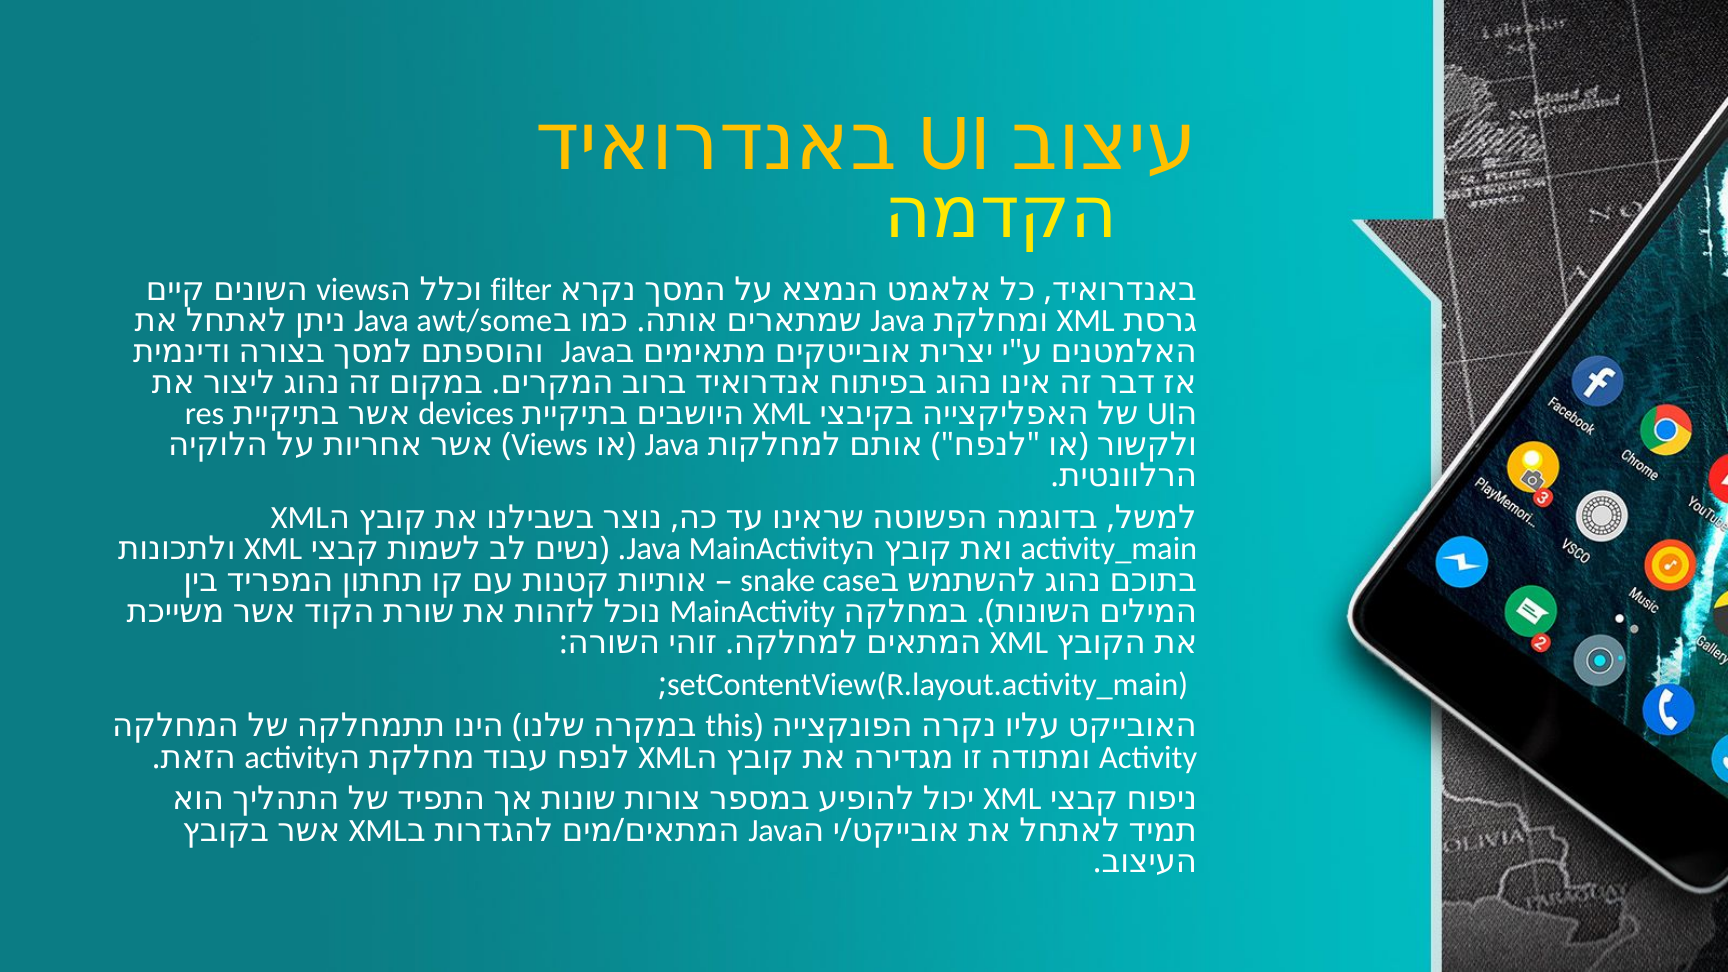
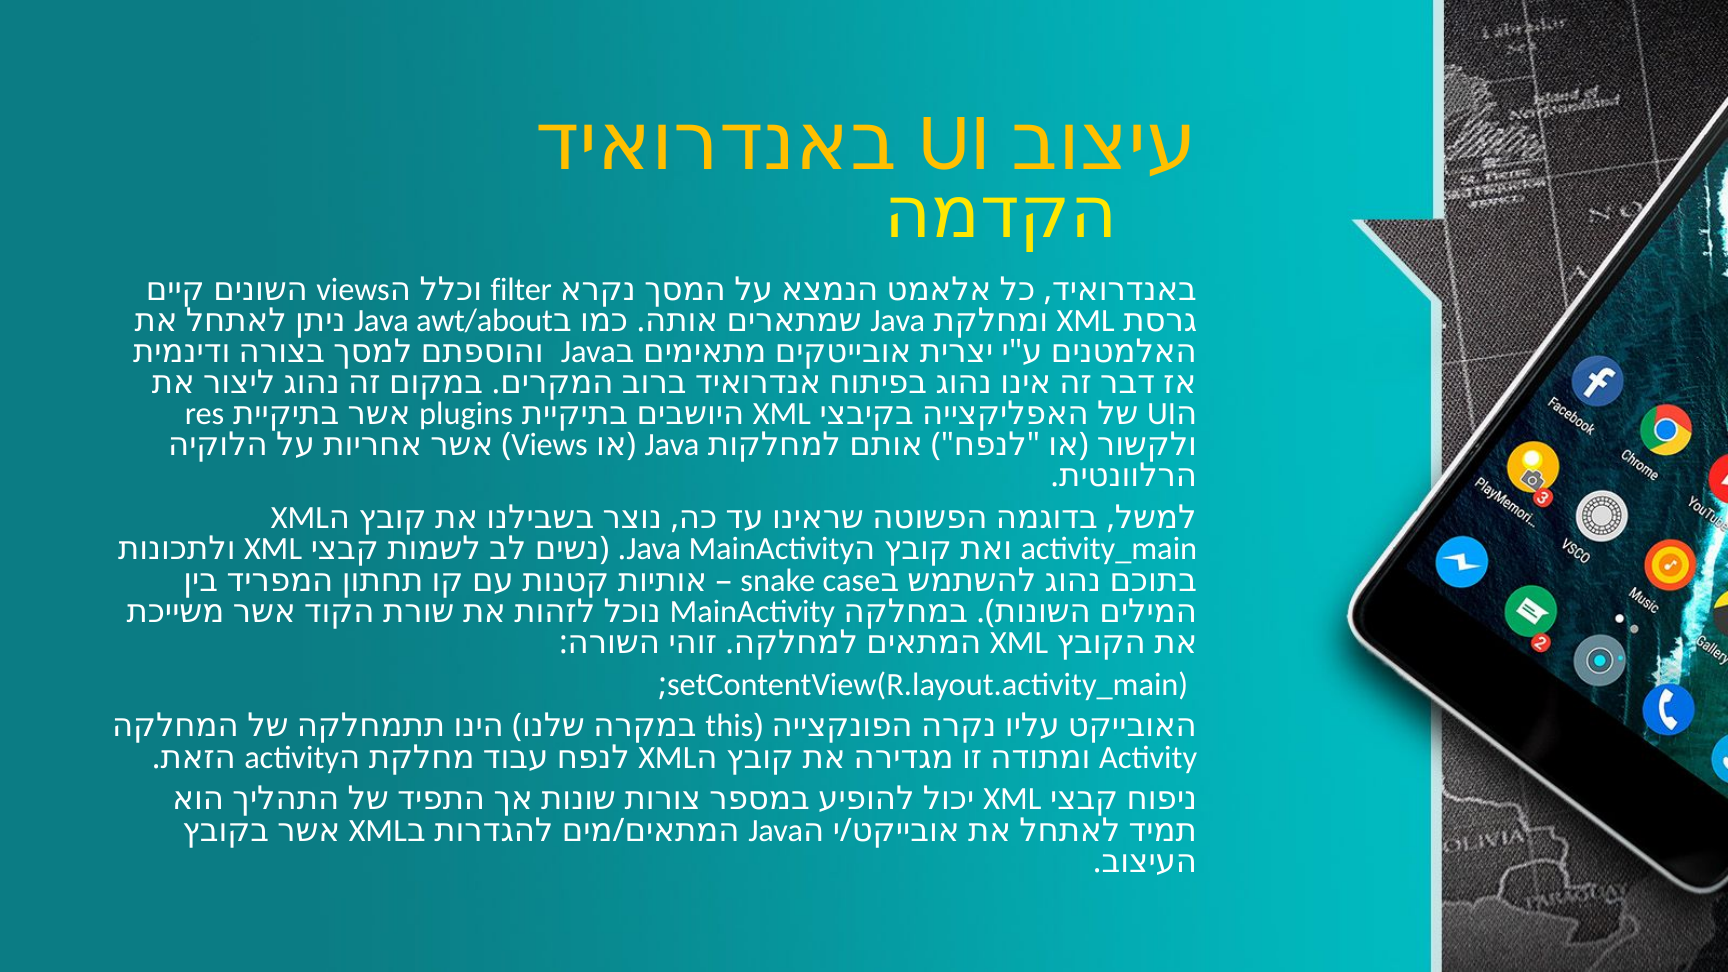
awt/some: awt/some -> awt/about
devices: devices -> plugins
